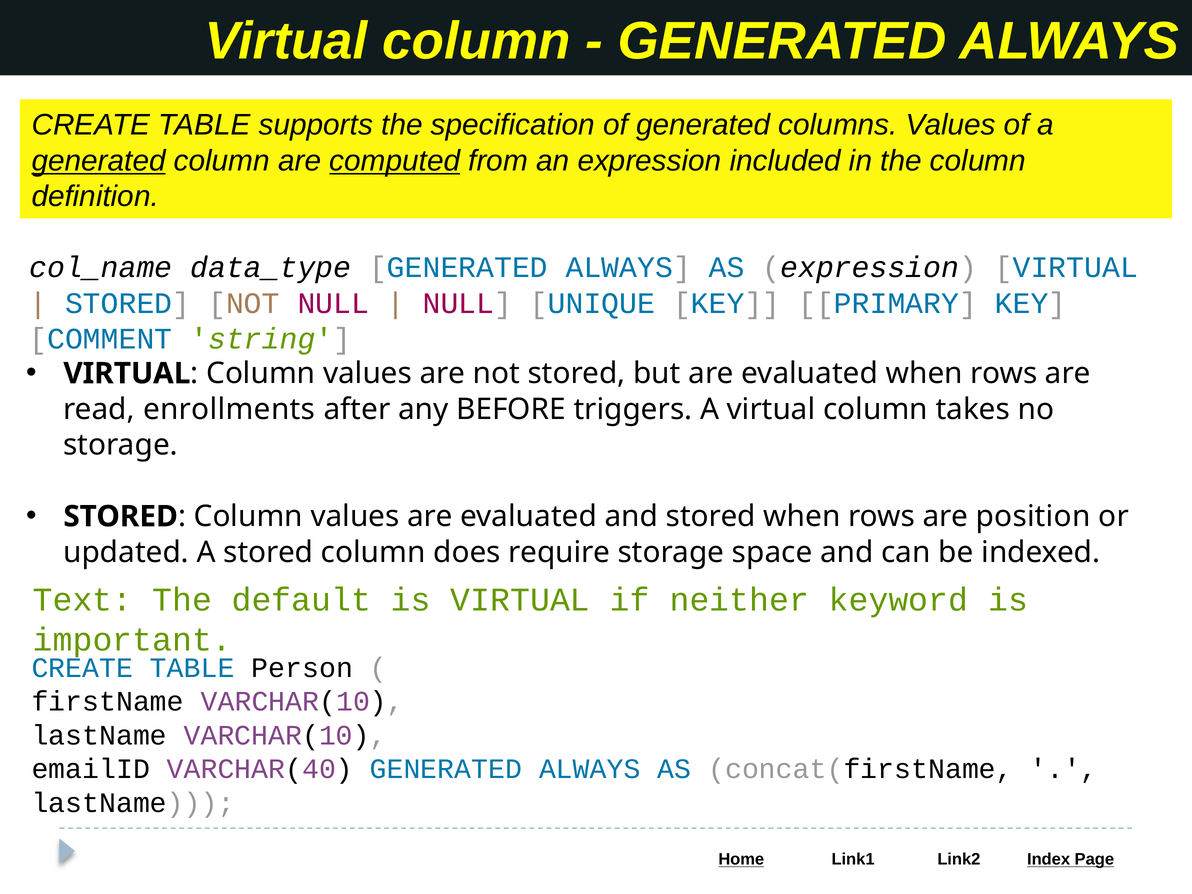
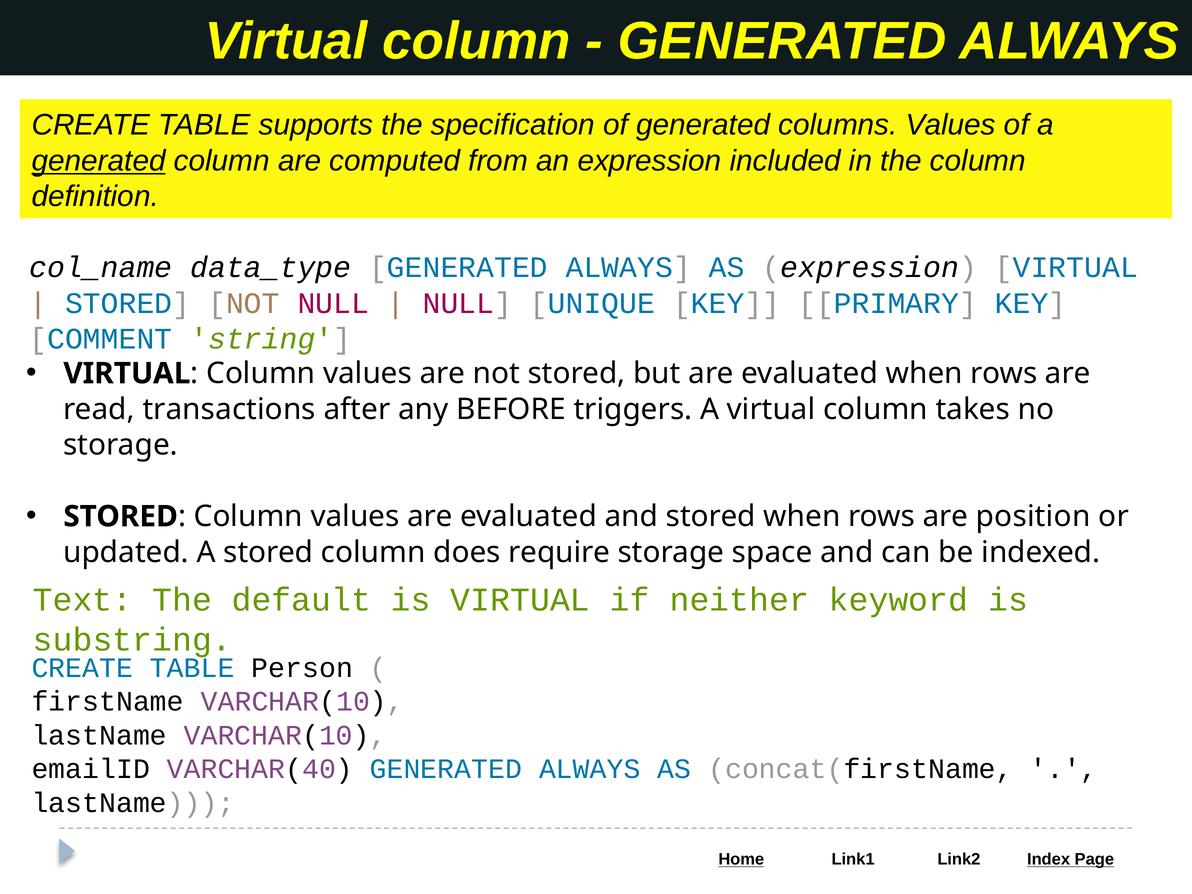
computed underline: present -> none
enrollments: enrollments -> transactions
important: important -> substring
